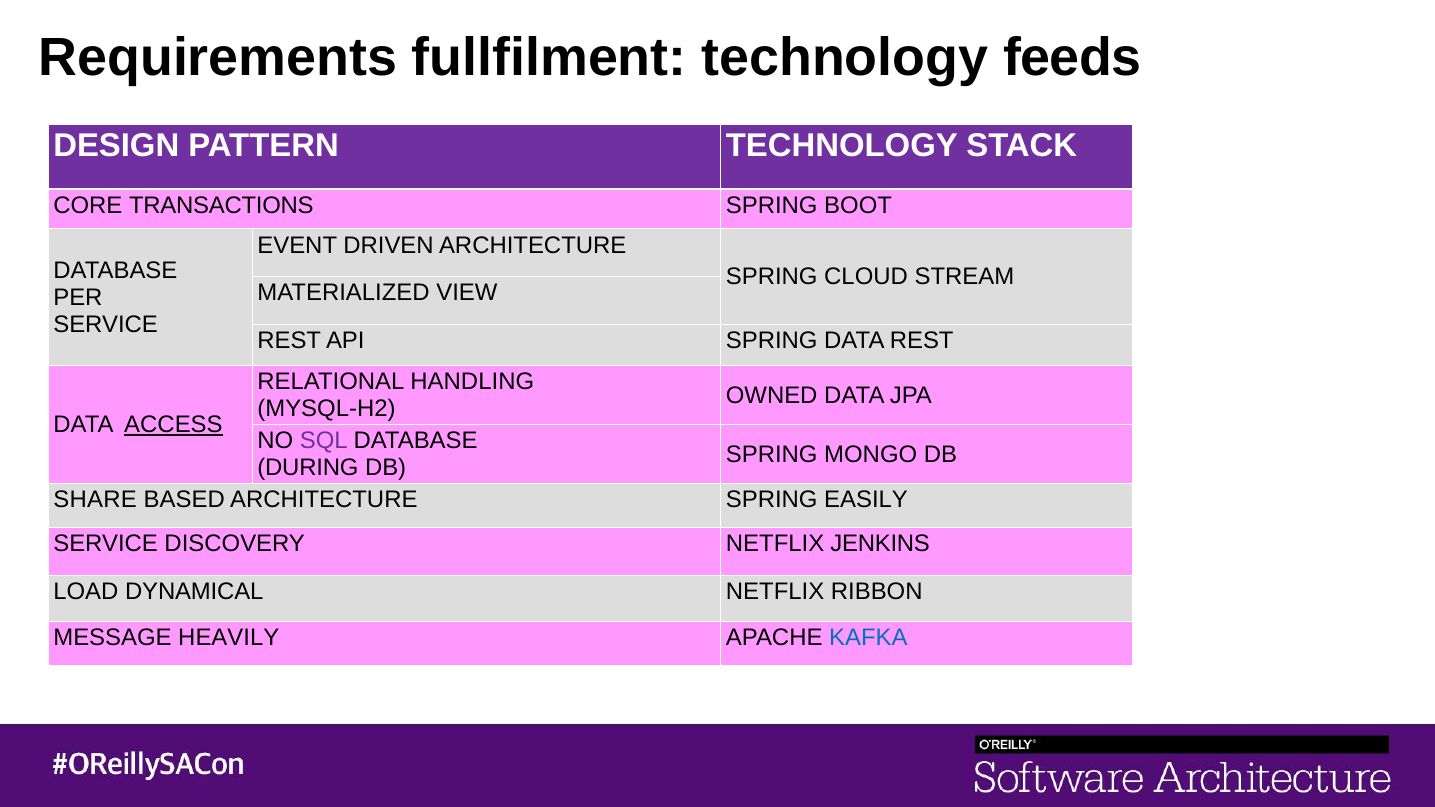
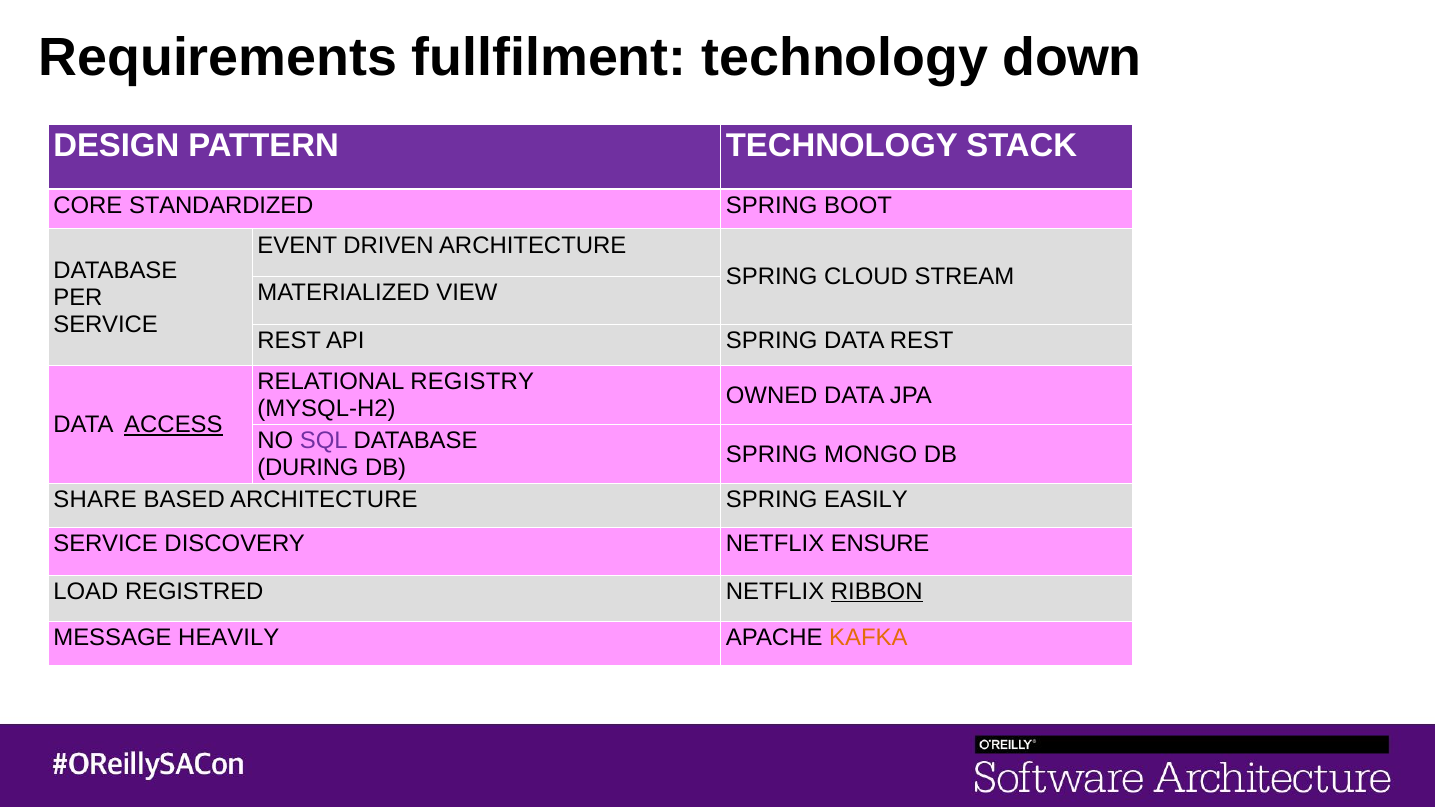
feeds: feeds -> down
TRANSACTIONS: TRANSACTIONS -> STANDARDIZED
HANDLING: HANDLING -> REGISTRY
JENKINS: JENKINS -> ENSURE
DYNAMICAL: DYNAMICAL -> REGISTRED
RIBBON underline: none -> present
KAFKA colour: blue -> orange
